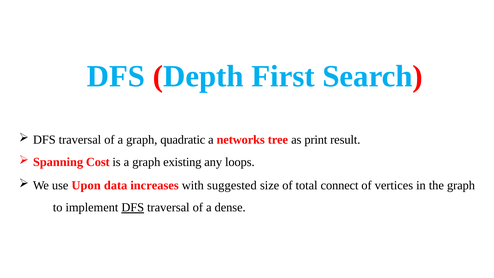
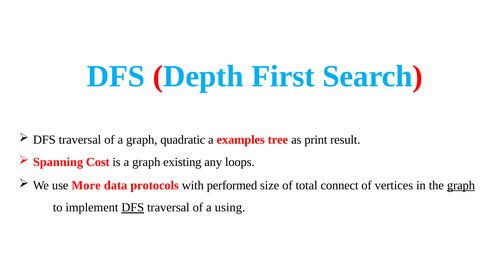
networks: networks -> examples
Upon: Upon -> More
increases: increases -> protocols
suggested: suggested -> performed
graph at (461, 185) underline: none -> present
dense: dense -> using
